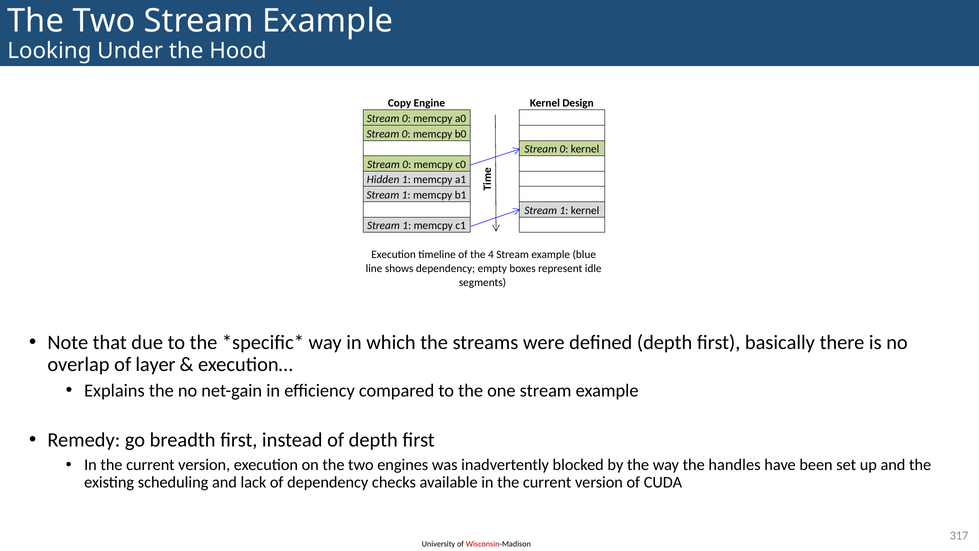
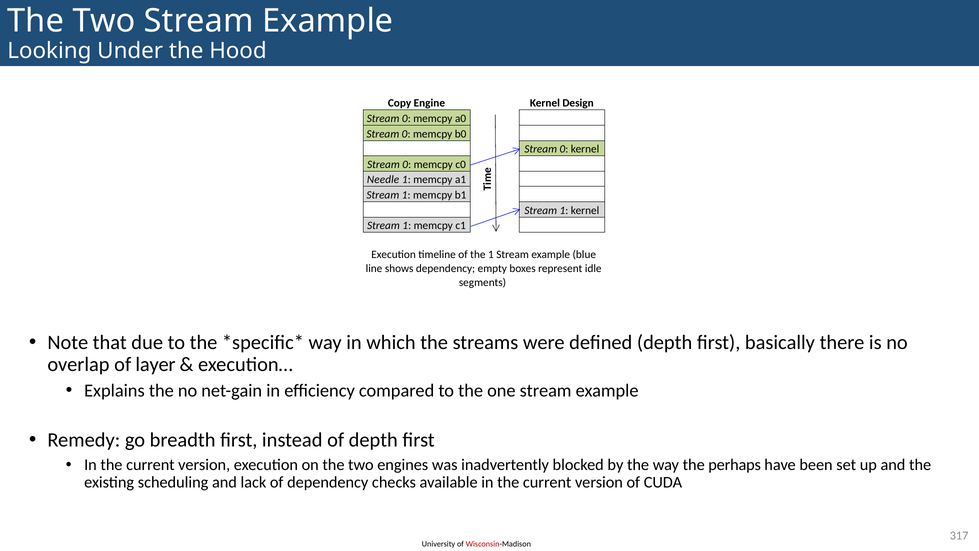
Hidden: Hidden -> Needle
the 4: 4 -> 1
handles: handles -> perhaps
